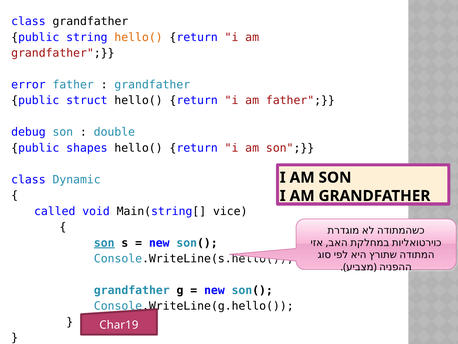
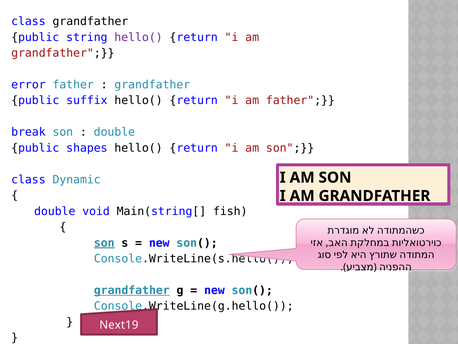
hello( at (139, 37) colour: orange -> purple
struct: struct -> suffix
debug: debug -> break
called at (55, 211): called -> double
vice: vice -> fish
grandfather at (132, 290) underline: none -> present
Char19: Char19 -> Next19
